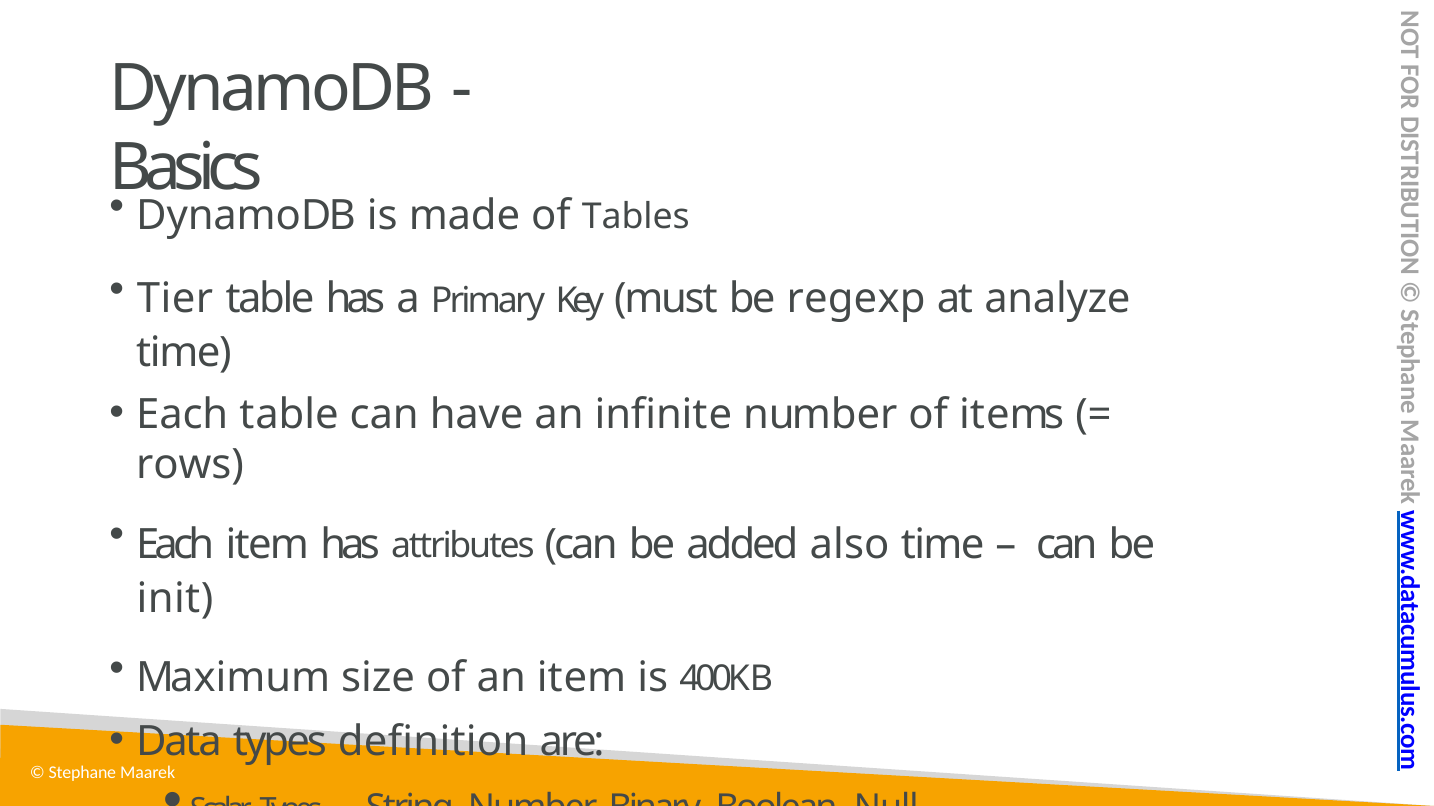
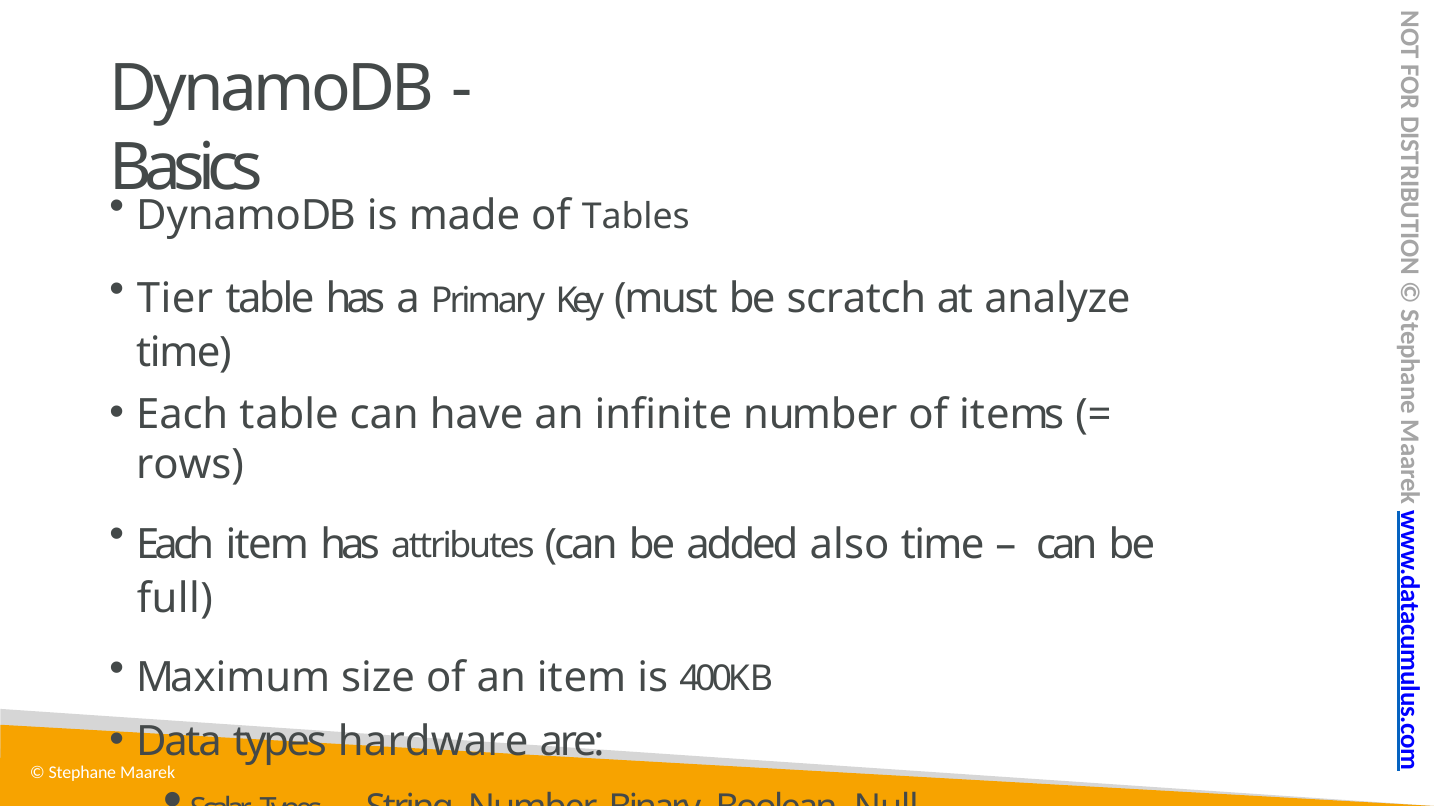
regexp: regexp -> scratch
init: init -> full
definition: definition -> hardware
